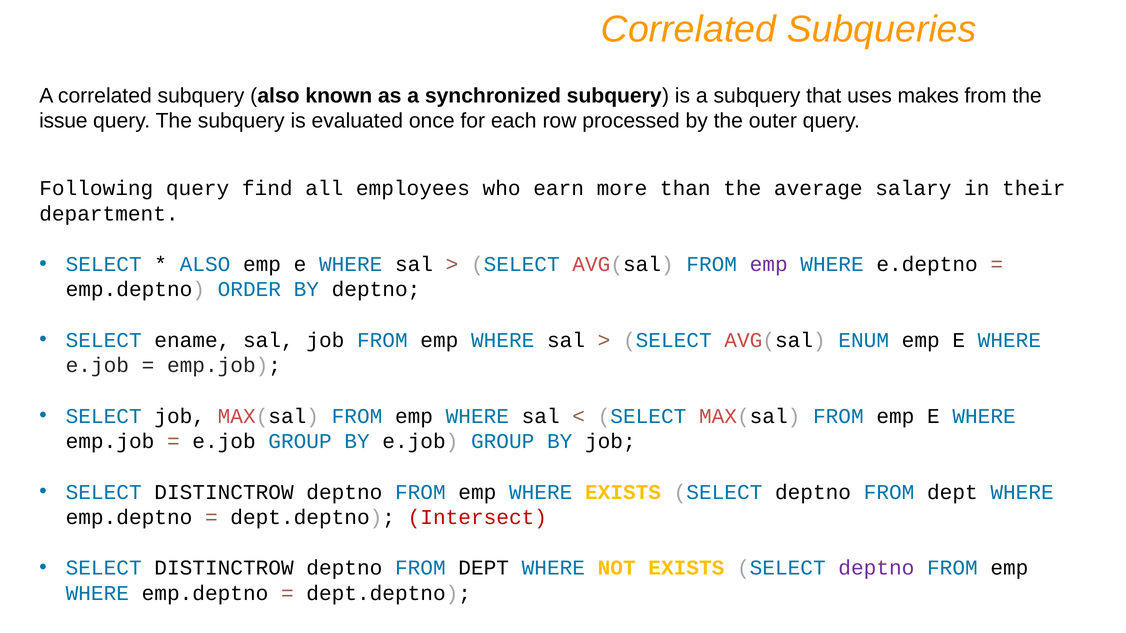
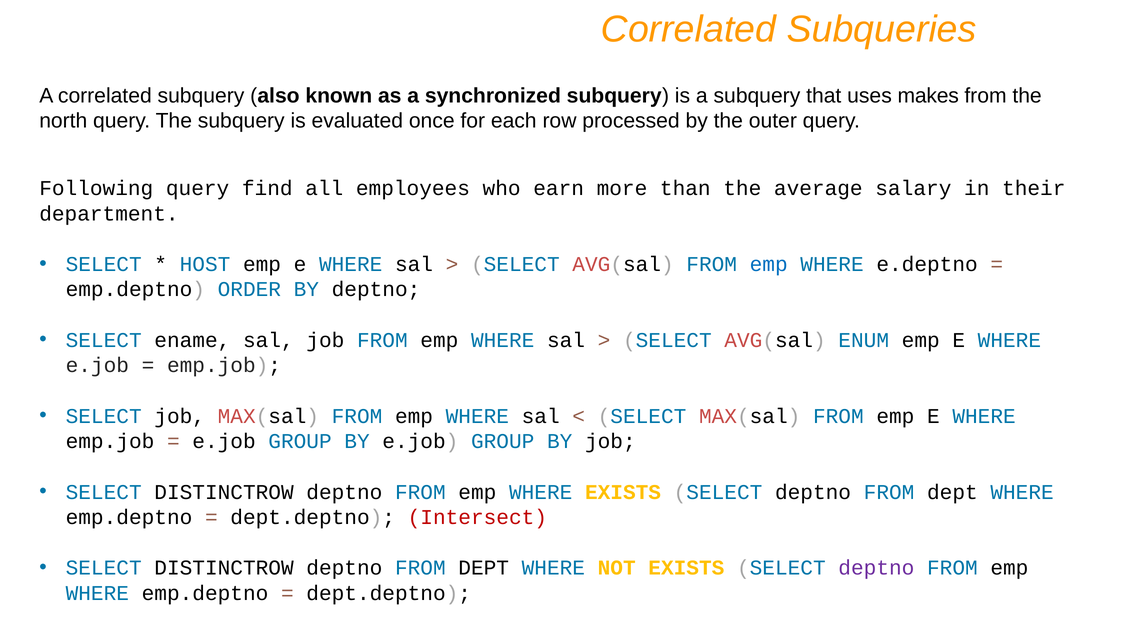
issue: issue -> north
ALSO at (205, 264): ALSO -> HOST
emp at (769, 264) colour: purple -> blue
